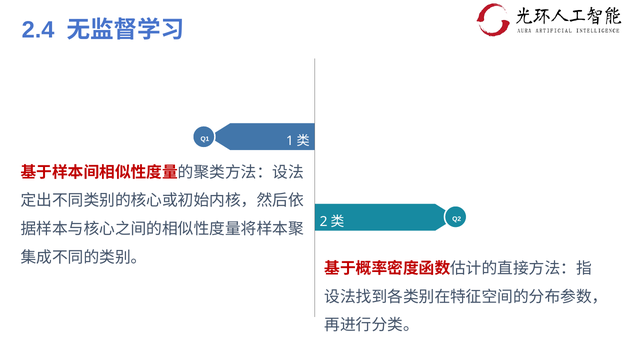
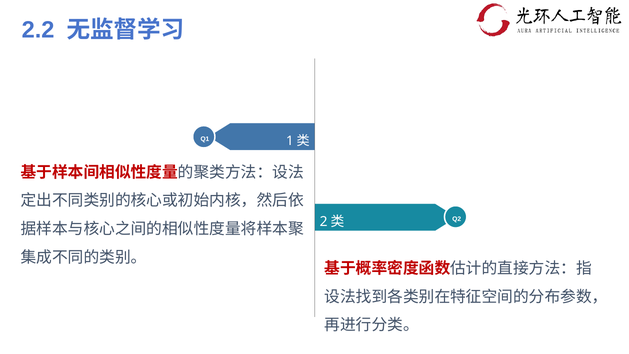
2.4: 2.4 -> 2.2
